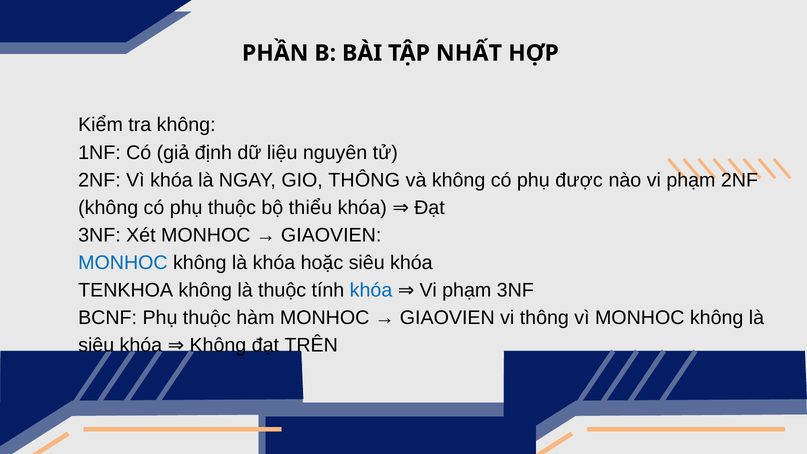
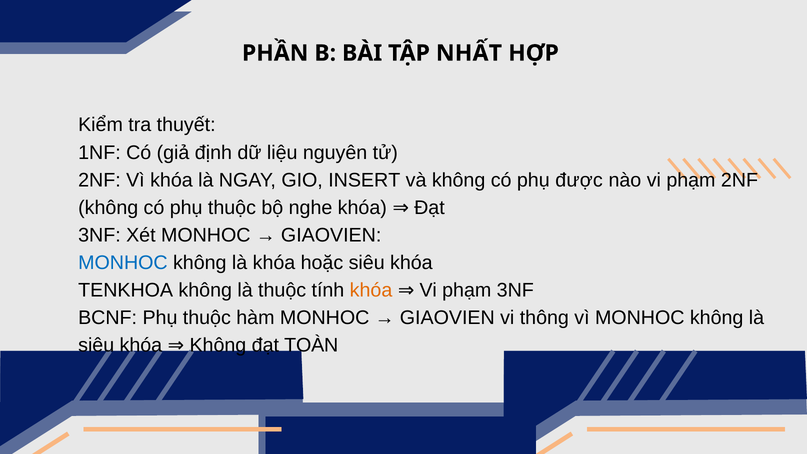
tra không: không -> thuyết
GIO THÔNG: THÔNG -> INSERT
thiểu: thiểu -> nghe
khóa at (371, 290) colour: blue -> orange
TRÊN: TRÊN -> TOÀN
